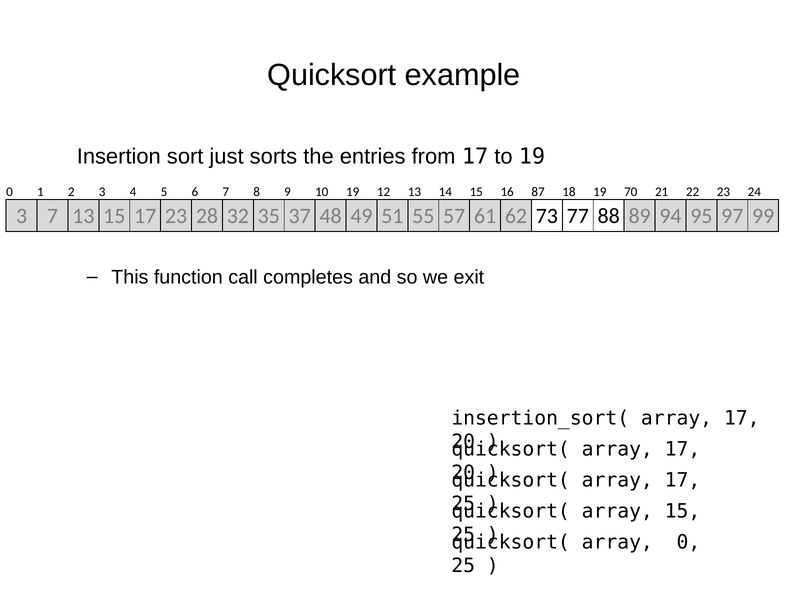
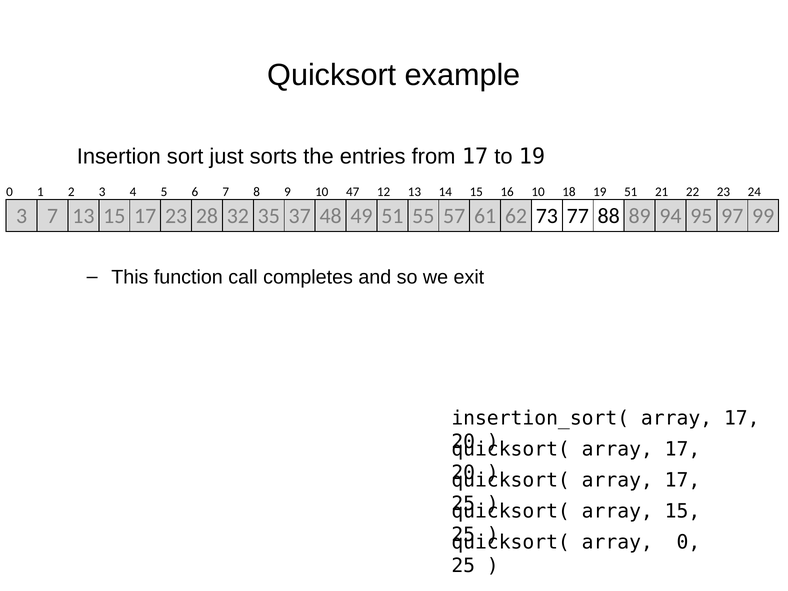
10 19: 19 -> 47
16 87: 87 -> 10
19 70: 70 -> 51
